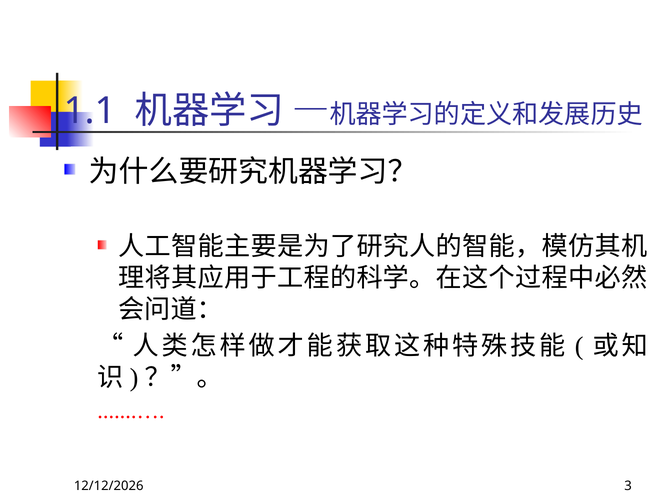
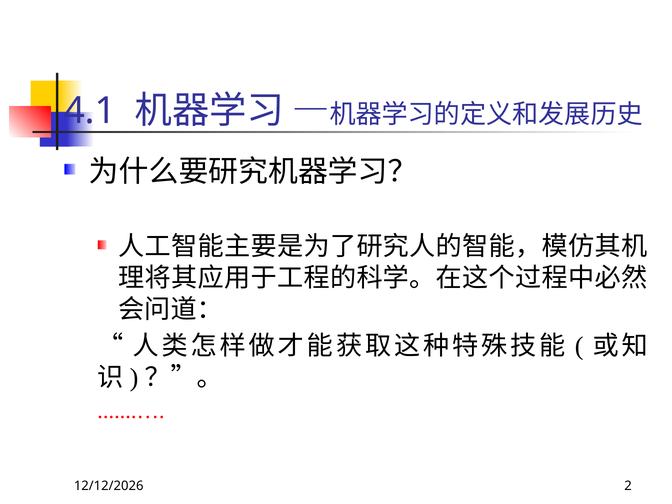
1.1: 1.1 -> 4.1
3: 3 -> 2
